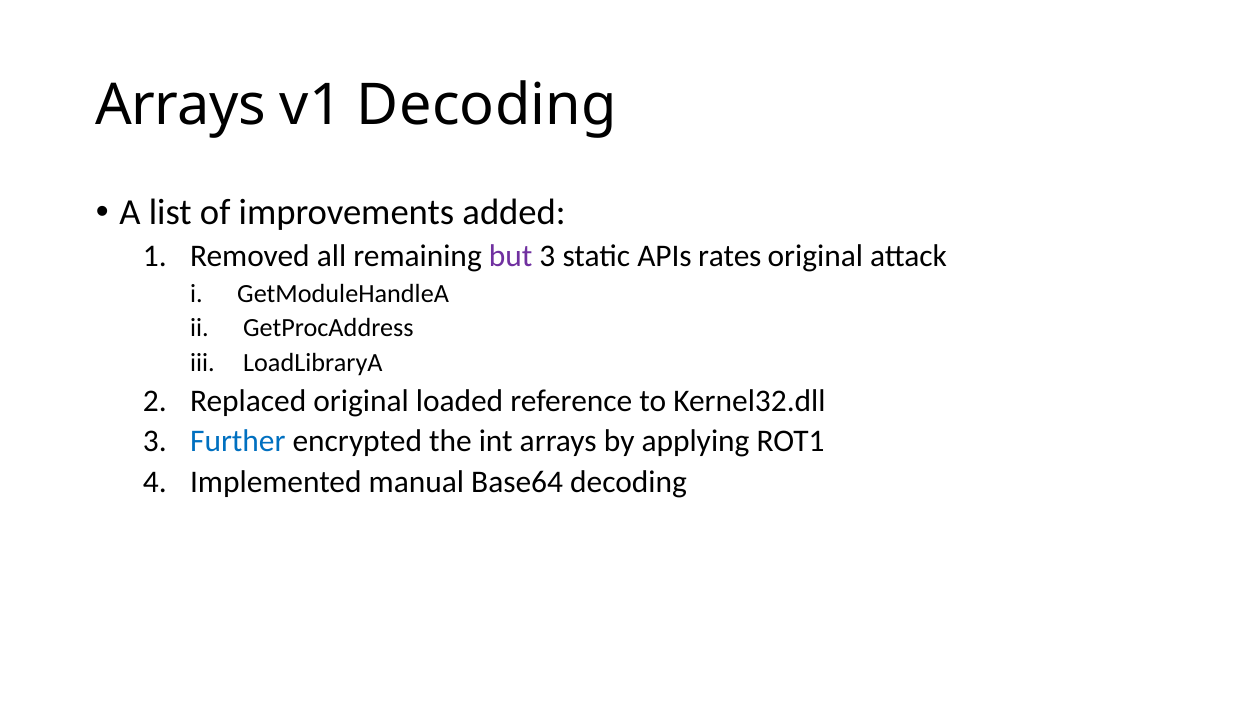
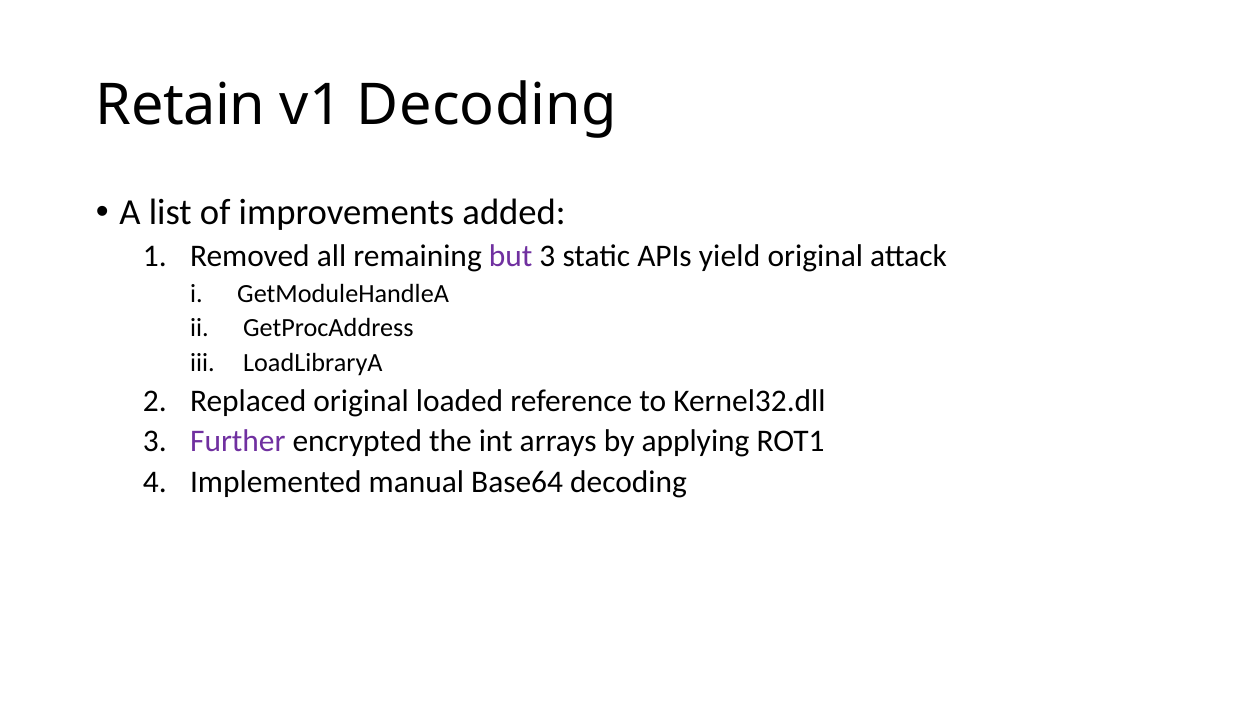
Arrays at (181, 106): Arrays -> Retain
rates: rates -> yield
Further colour: blue -> purple
